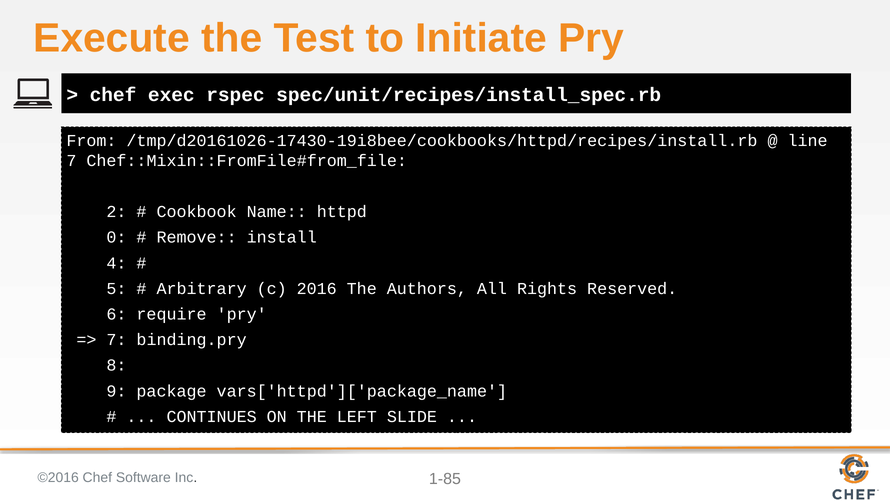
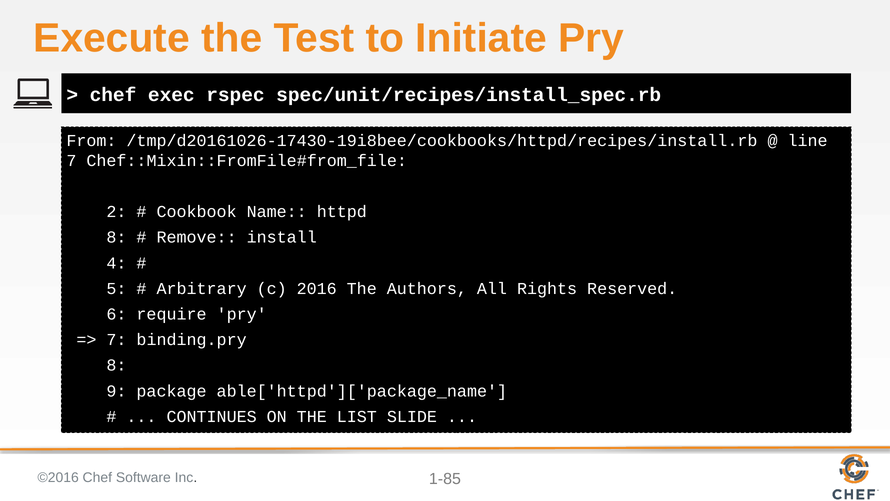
0 at (116, 237): 0 -> 8
vars['httpd']['package_name: vars['httpd']['package_name -> able['httpd']['package_name
LEFT: LEFT -> LIST
